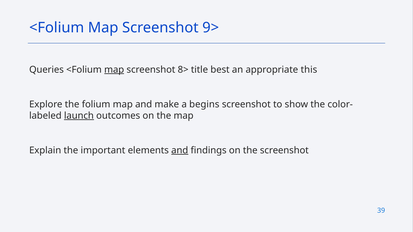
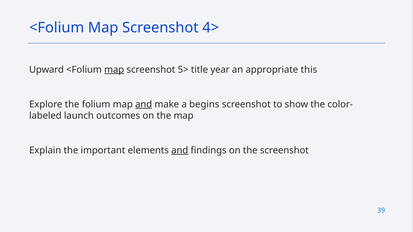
9>: 9> -> 4>
Queries: Queries -> Upward
8>: 8> -> 5>
best: best -> year
and at (144, 104) underline: none -> present
launch underline: present -> none
